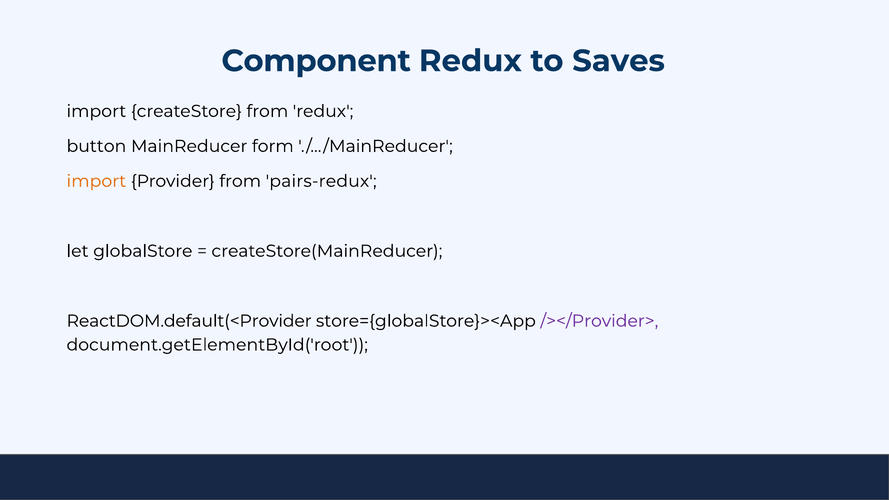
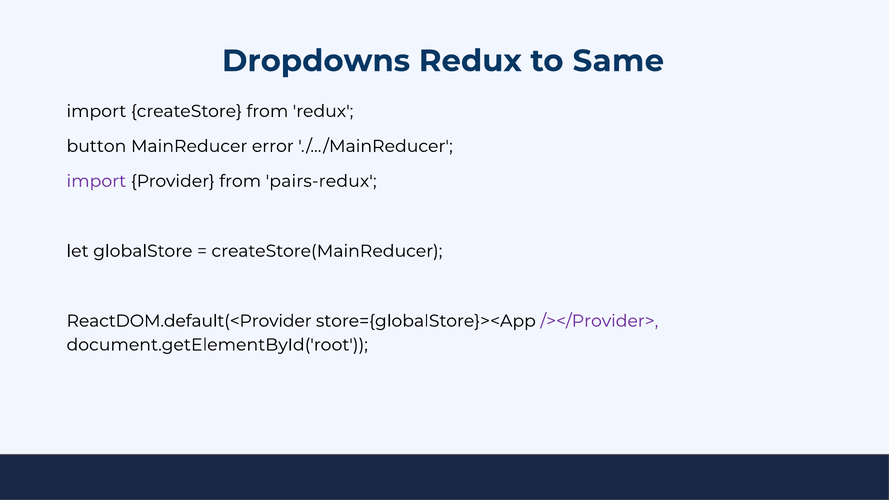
Component: Component -> Dropdowns
Saves: Saves -> Same
form: form -> error
import at (96, 181) colour: orange -> purple
